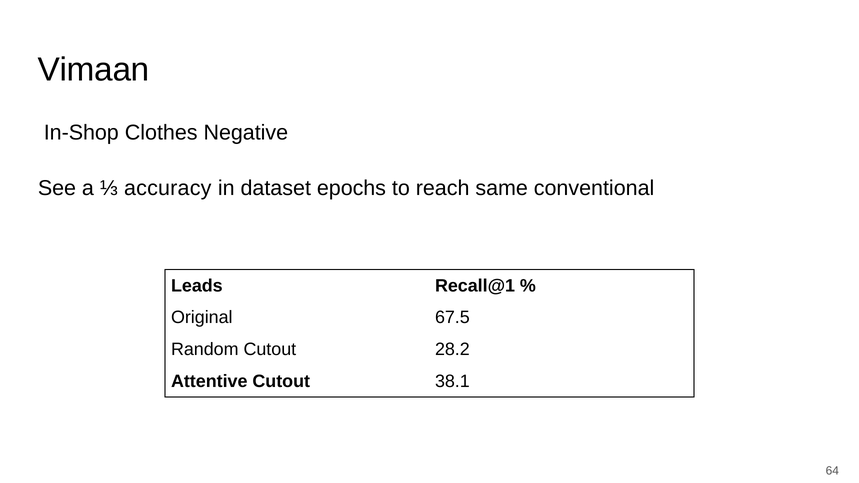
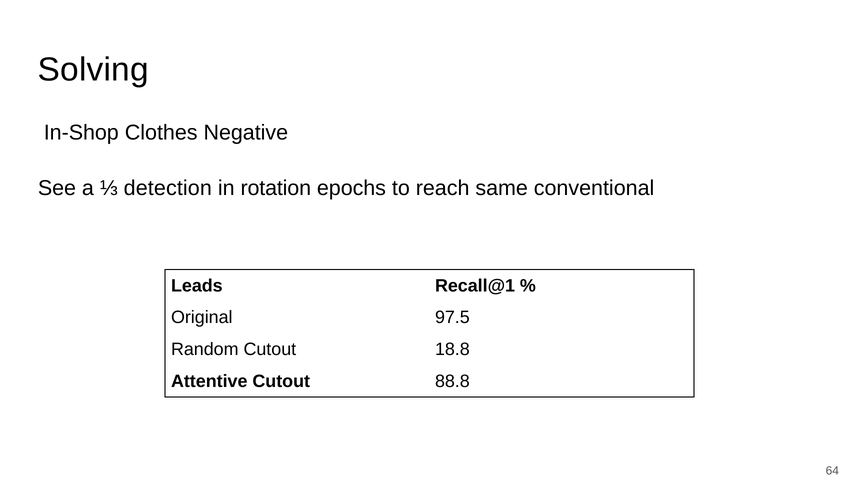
Vimaan: Vimaan -> Solving
accuracy: accuracy -> detection
dataset: dataset -> rotation
67.5: 67.5 -> 97.5
28.2: 28.2 -> 18.8
38.1: 38.1 -> 88.8
